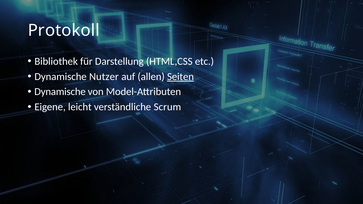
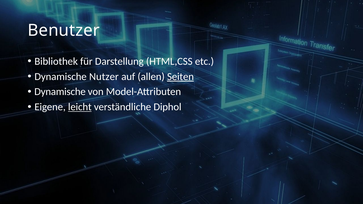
Protokoll: Protokoll -> Benutzer
leicht underline: none -> present
Scrum: Scrum -> Diphol
